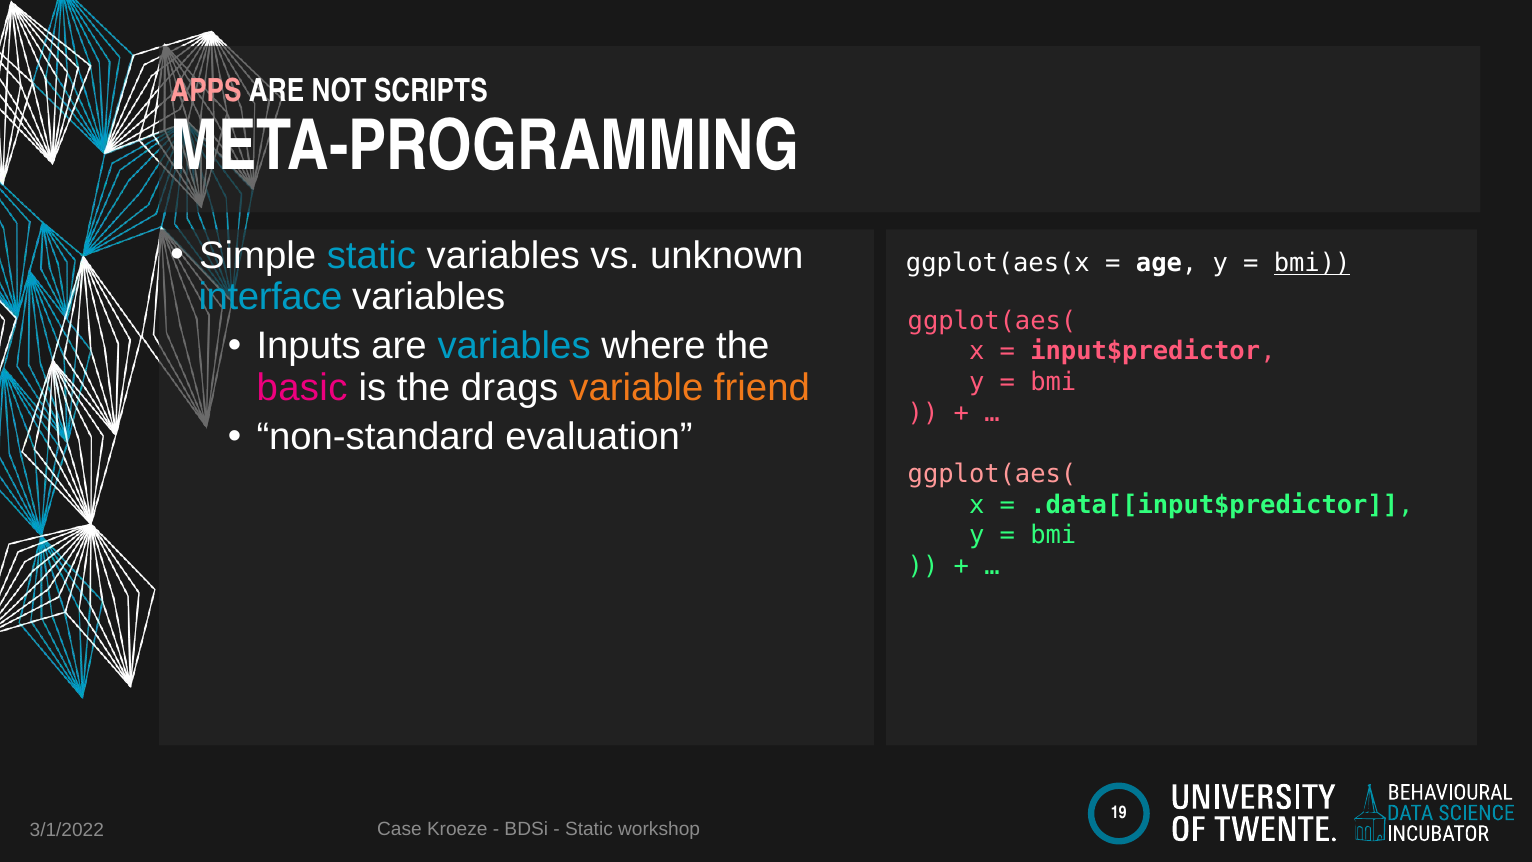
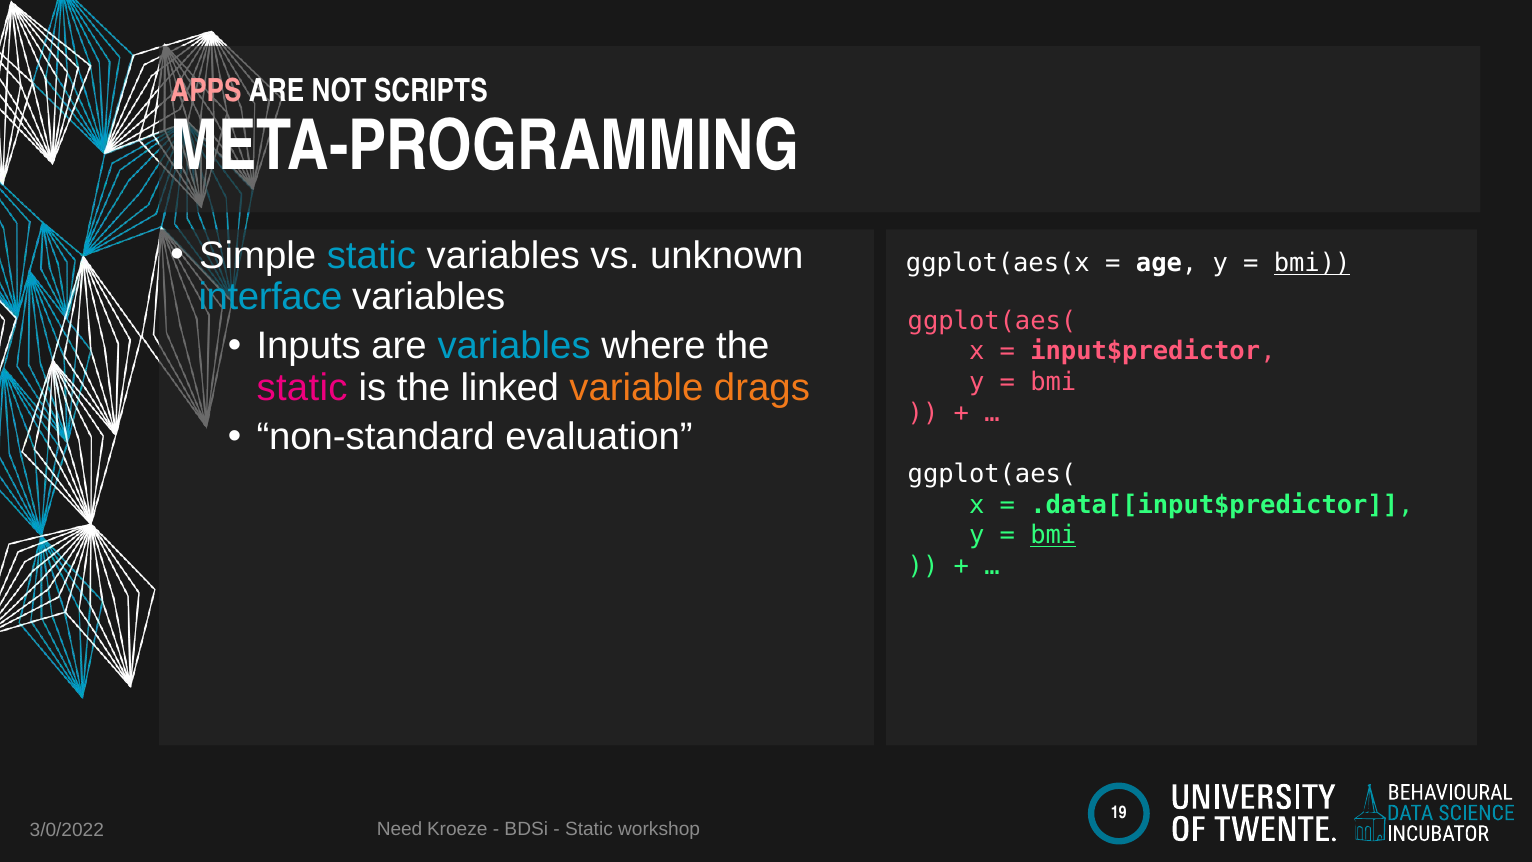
basic at (302, 388): basic -> static
drags: drags -> linked
friend: friend -> drags
ggplot(aes( at (992, 474) colour: pink -> white
bmi at (1053, 535) underline: none -> present
Case: Case -> Need
3/1/2022: 3/1/2022 -> 3/0/2022
